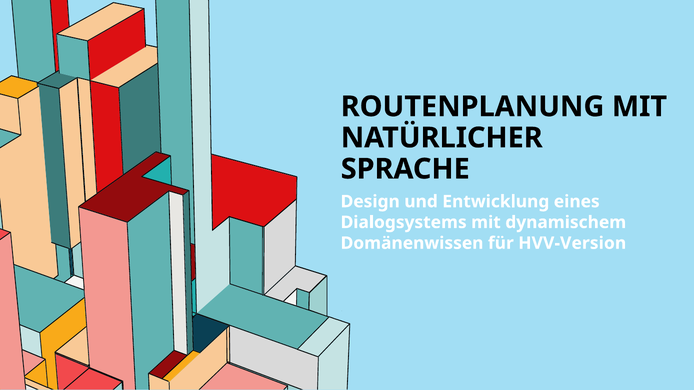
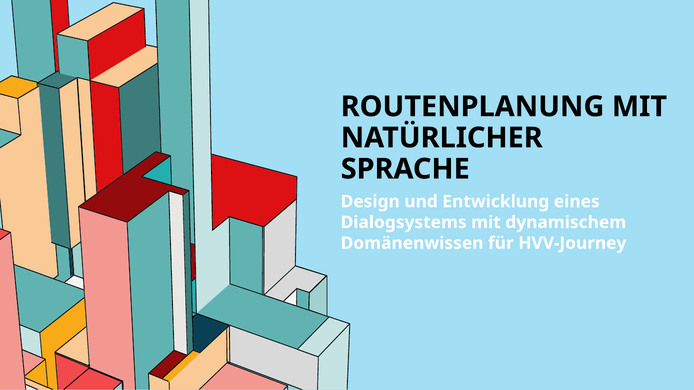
HVV-Version: HVV-Version -> HVV-Journey
